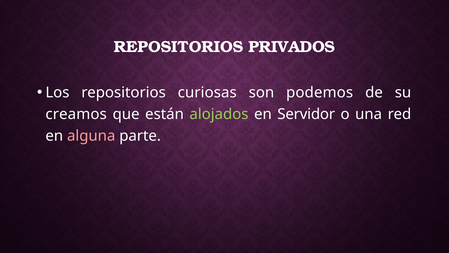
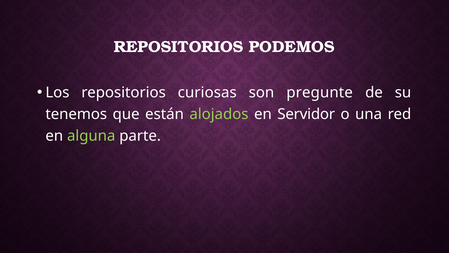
PRIVADOS: PRIVADOS -> PODEMOS
podemos: podemos -> pregunte
creamos: creamos -> tenemos
alguna colour: pink -> light green
